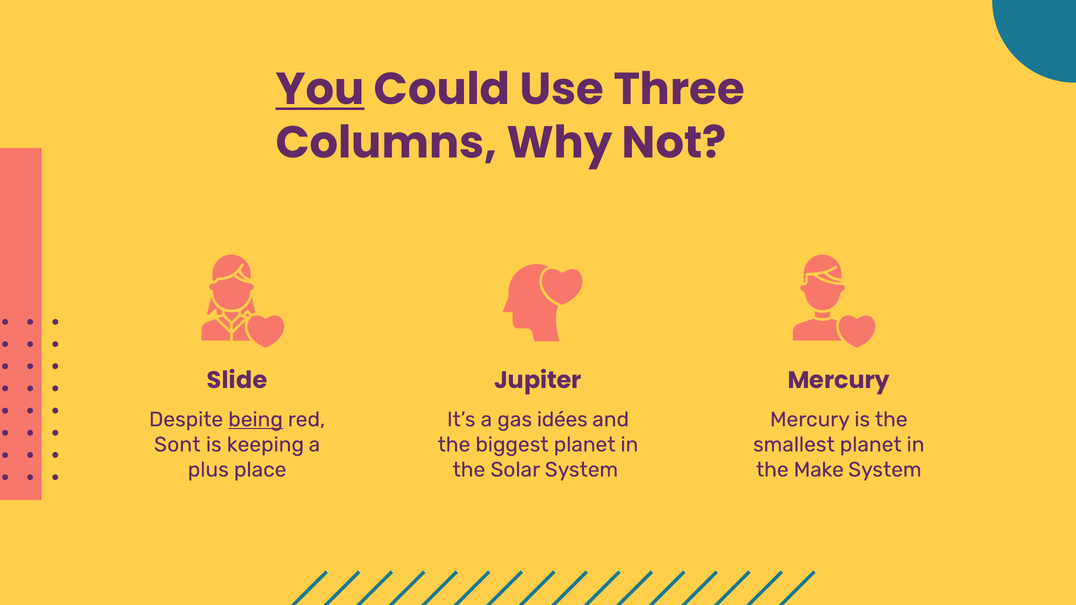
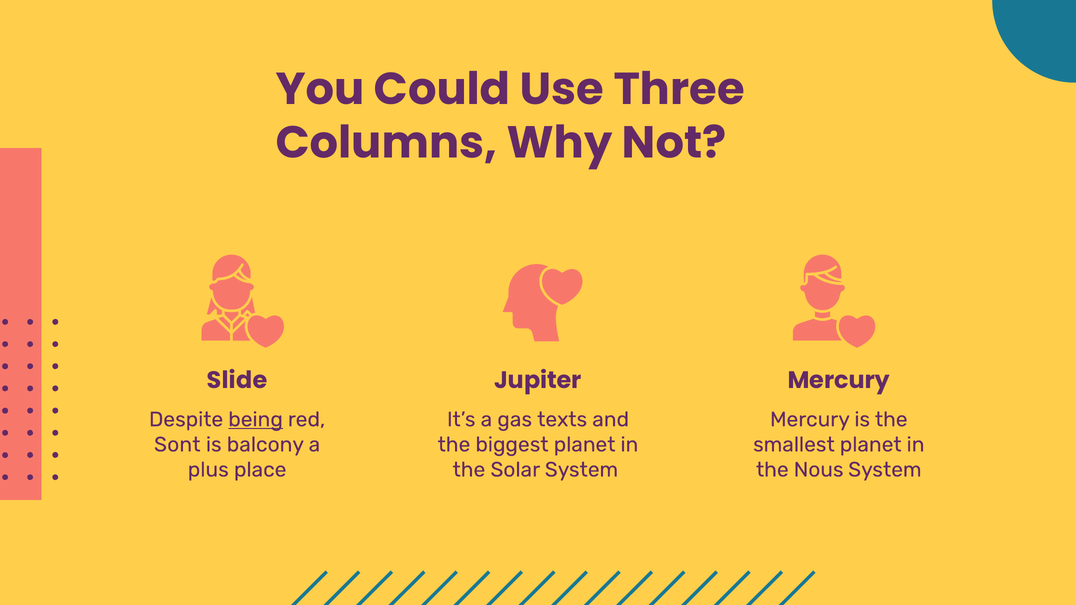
You underline: present -> none
idées: idées -> texts
keeping: keeping -> balcony
Make: Make -> Nous
